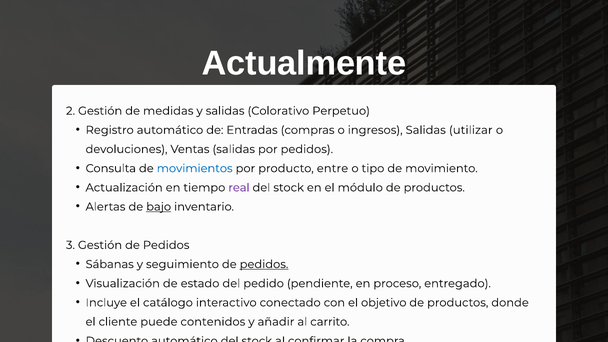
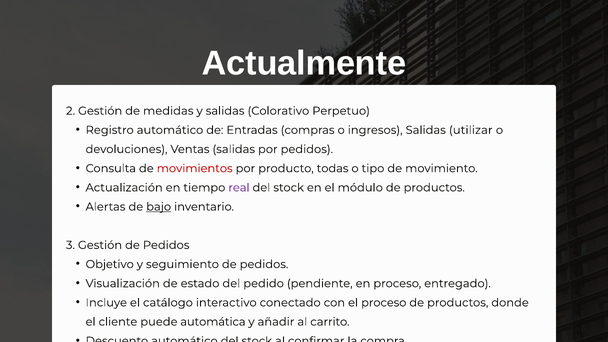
movimientos colour: blue -> red
entre: entre -> todas
Sábanas: Sábanas -> Objetivo
pedidos at (264, 264) underline: present -> none
el objetivo: objetivo -> proceso
contenidos: contenidos -> automática
